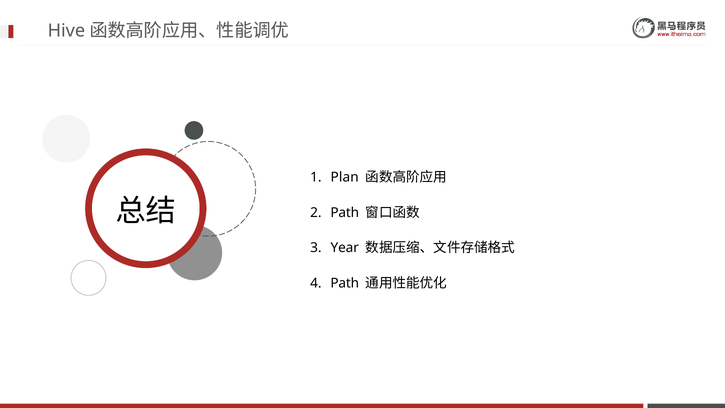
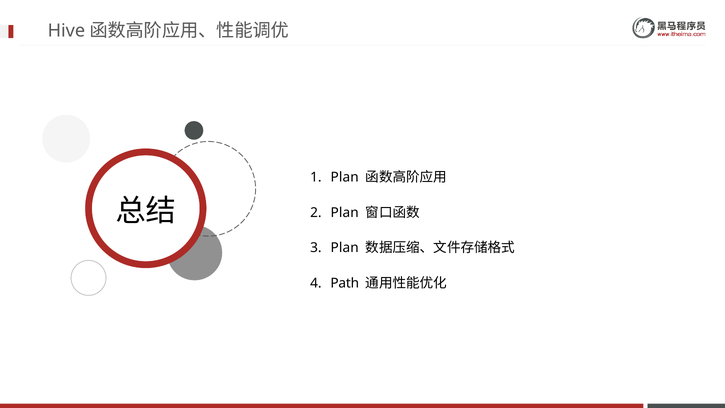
Path at (345, 213): Path -> Plan
Year at (345, 248): Year -> Plan
